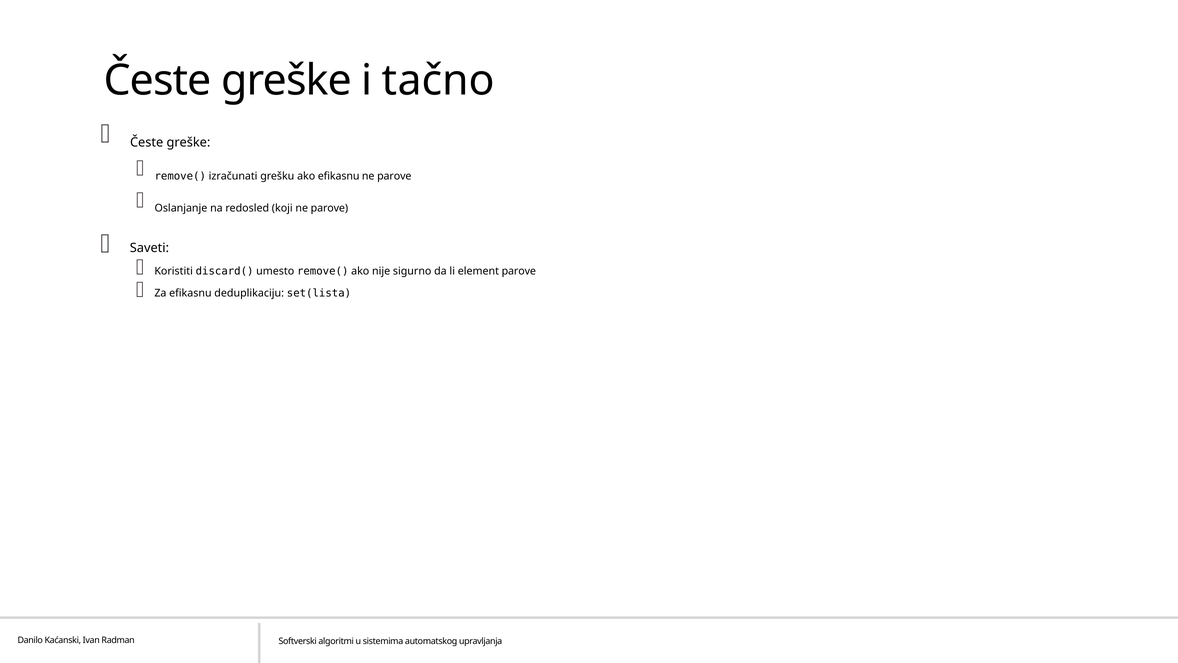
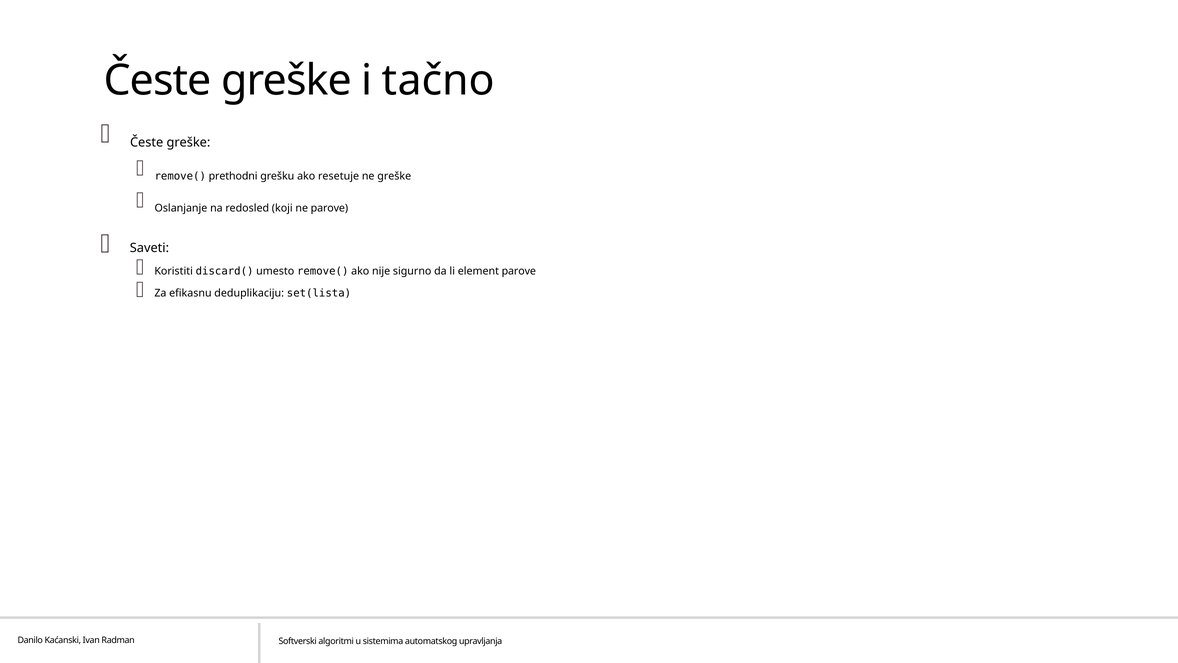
izračunati: izračunati -> prethodni
ako efikasnu: efikasnu -> resetuje
parove at (394, 176): parove -> greške
